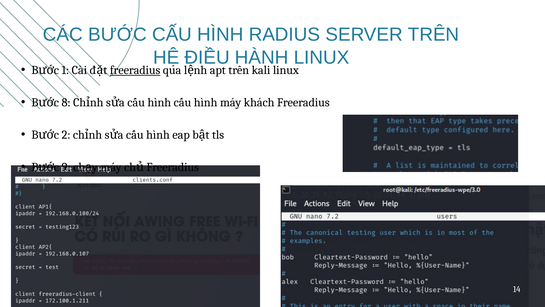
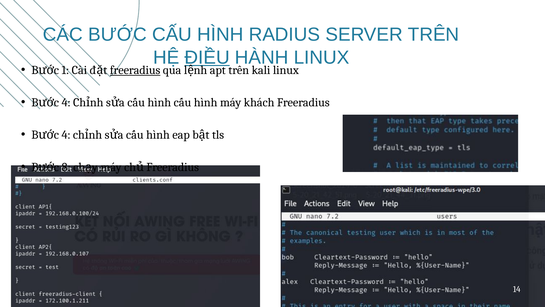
ĐIỀU underline: none -> present
8 at (66, 102): 8 -> 4
2 at (66, 135): 2 -> 4
9: 9 -> 8
